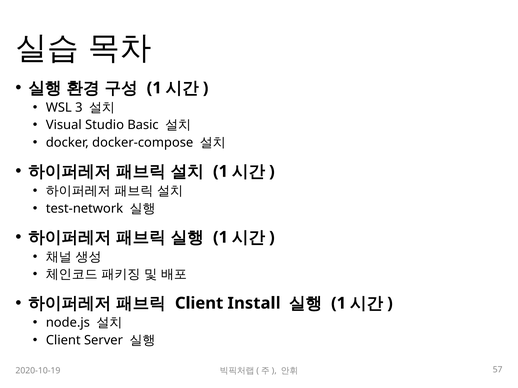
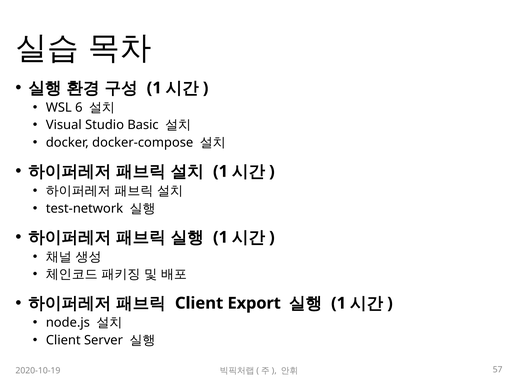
3: 3 -> 6
Install: Install -> Export
